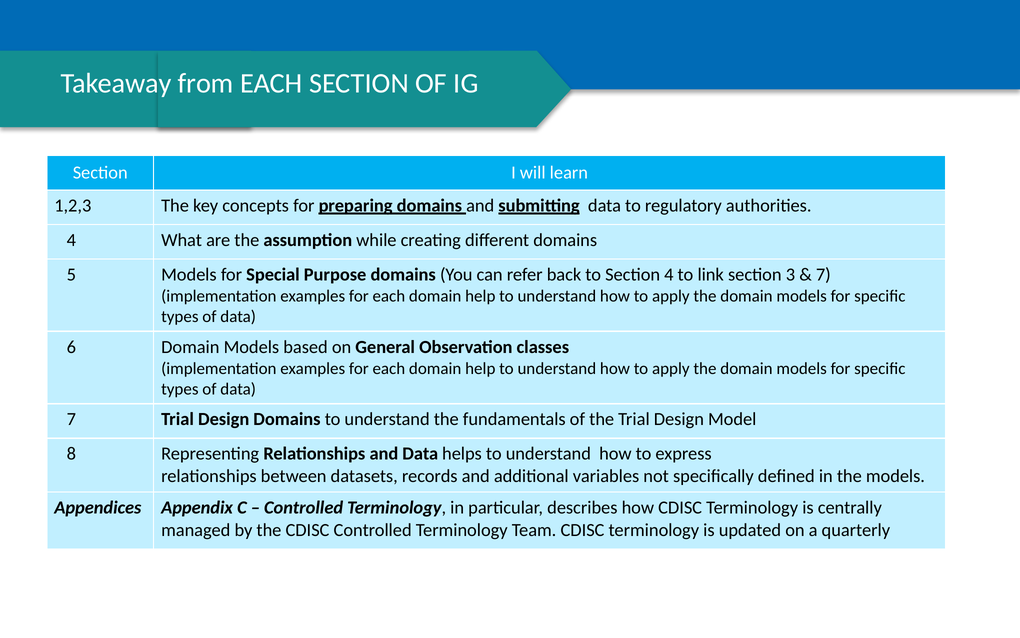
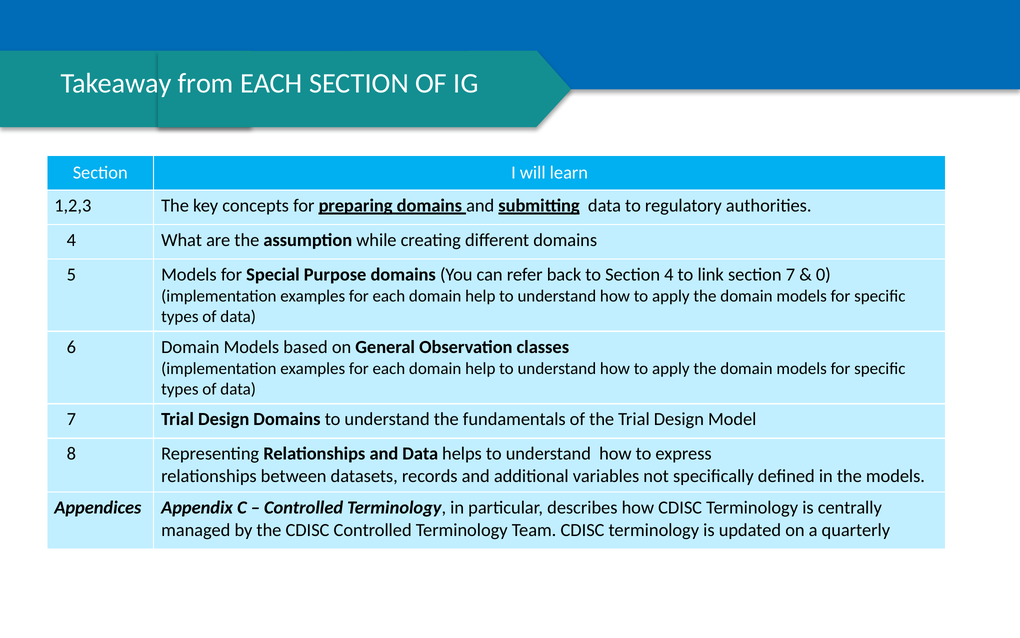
section 3: 3 -> 7
7 at (823, 274): 7 -> 0
